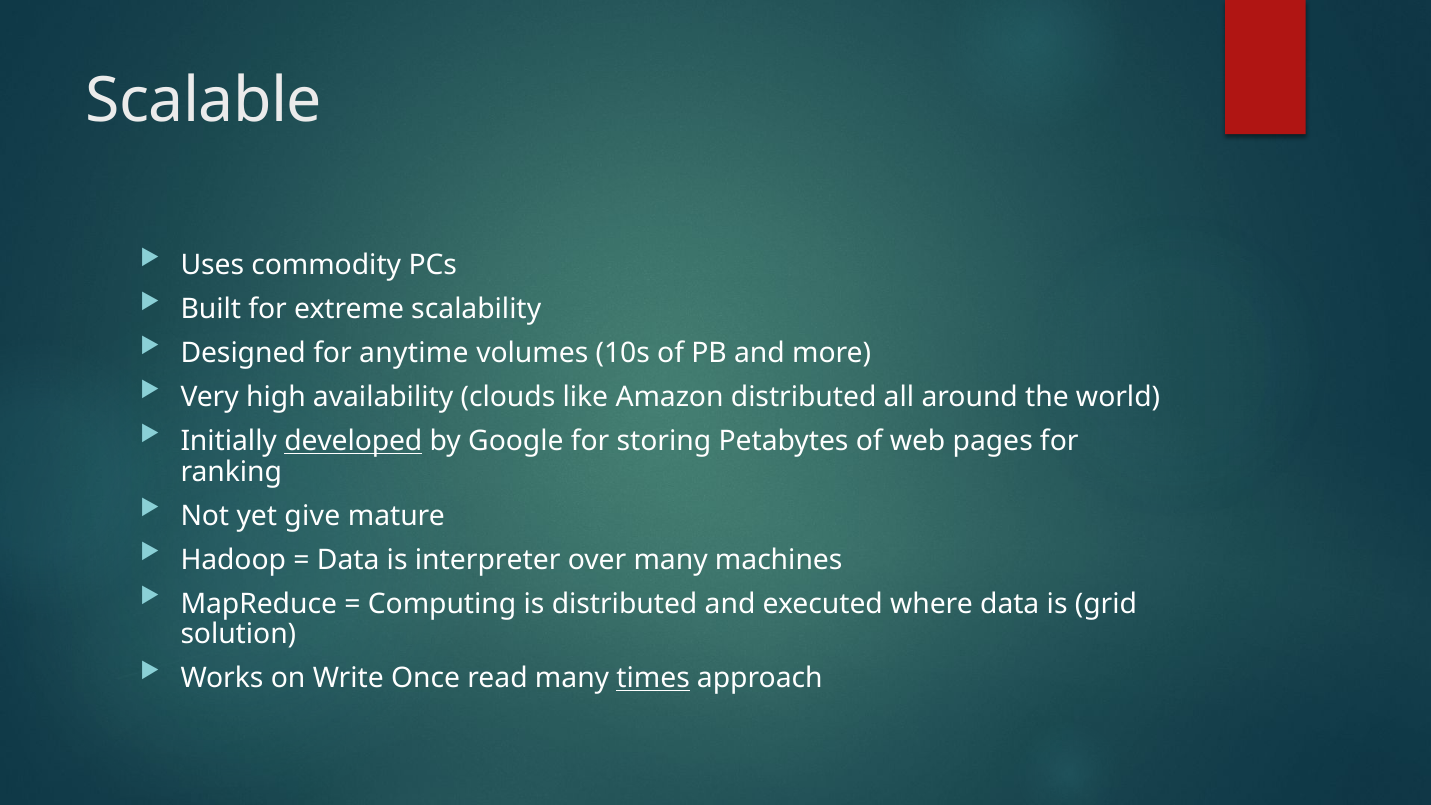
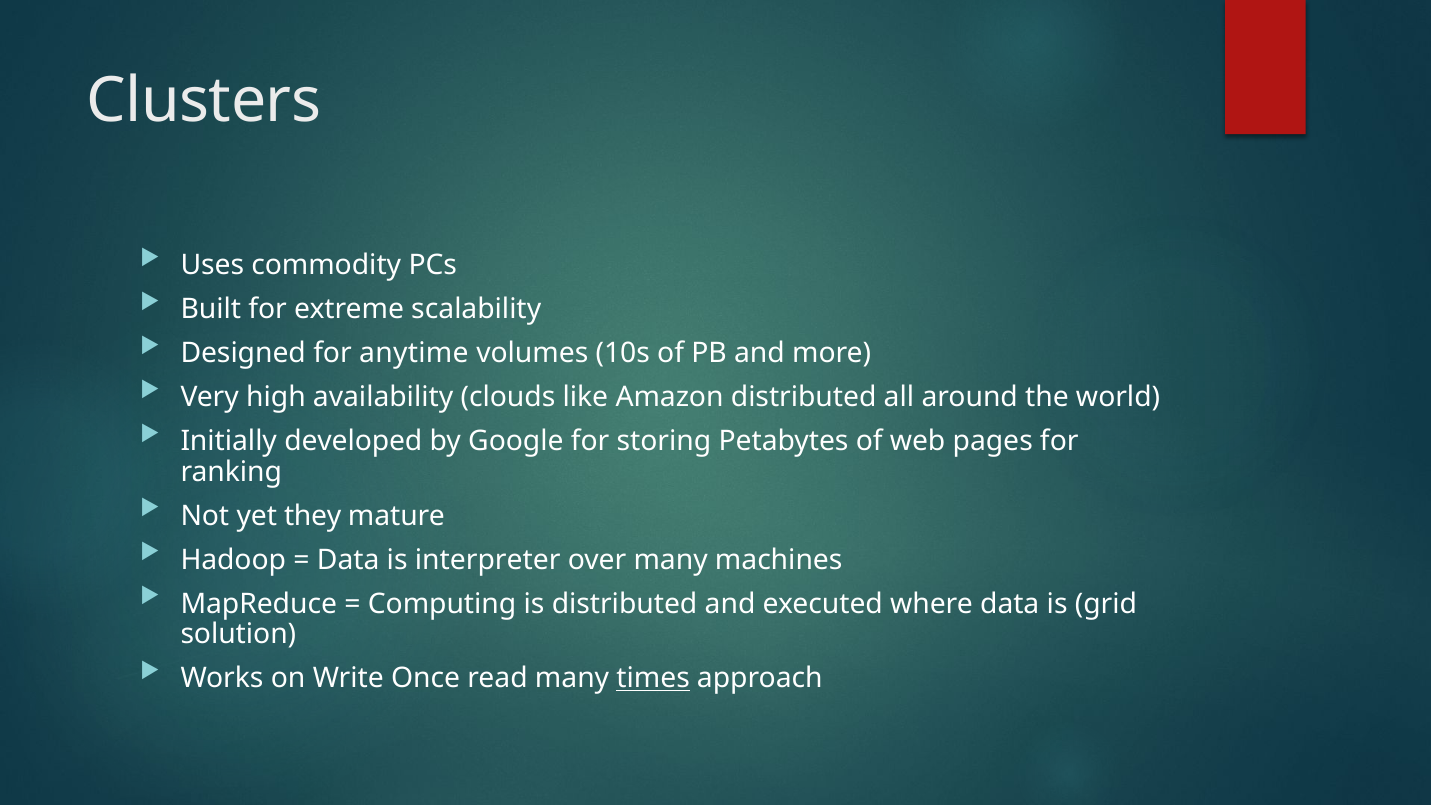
Scalable: Scalable -> Clusters
developed underline: present -> none
give: give -> they
